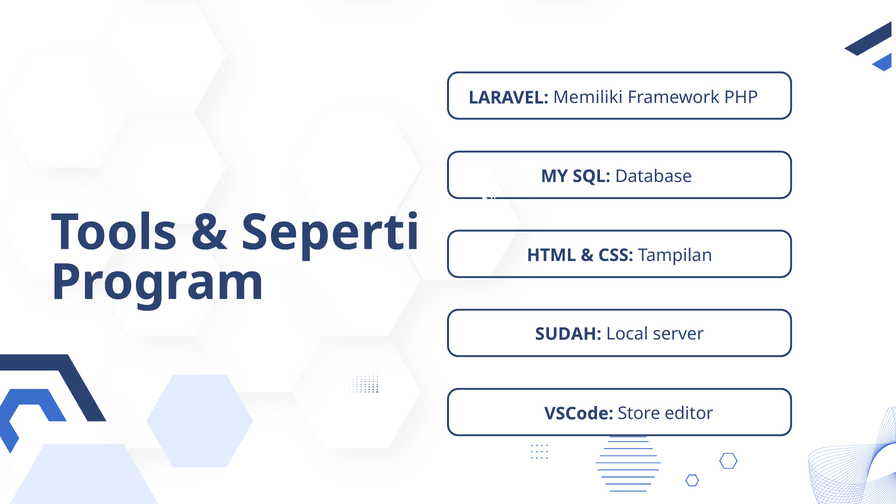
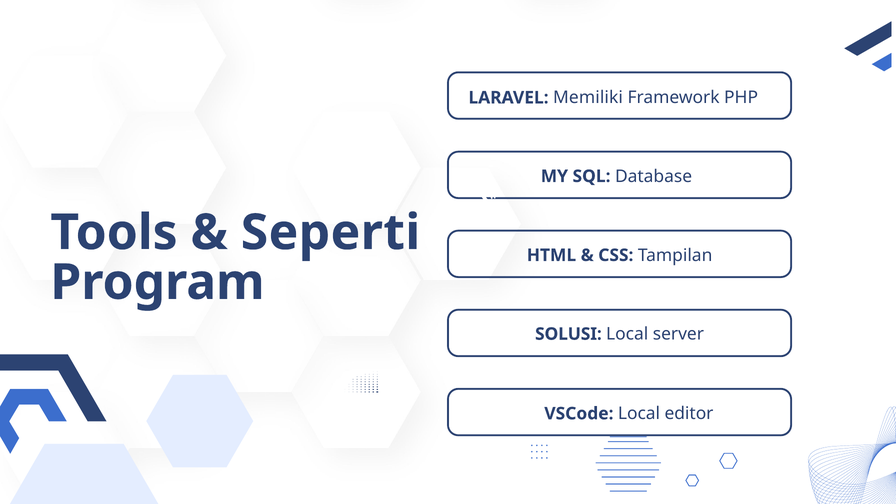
SUDAH: SUDAH -> SOLUSI
VSCode Store: Store -> Local
